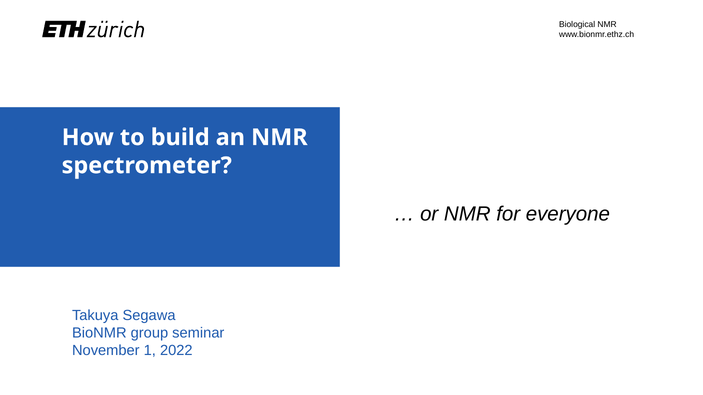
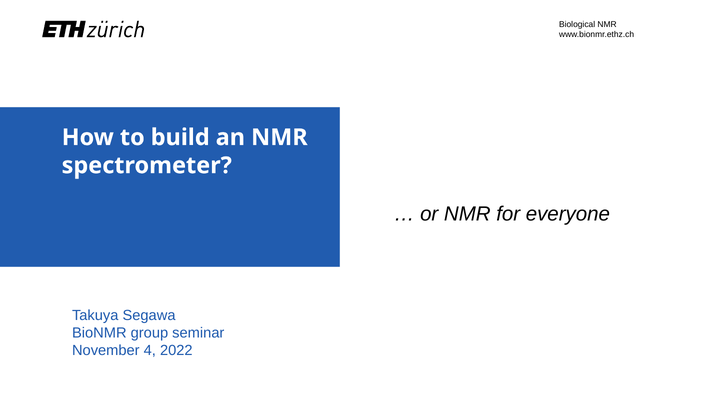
1: 1 -> 4
